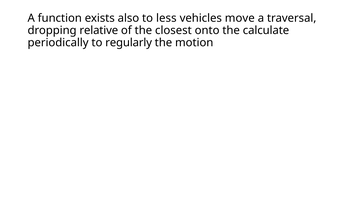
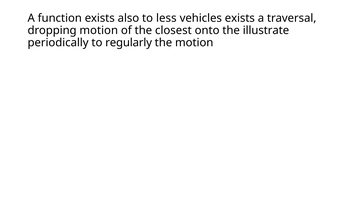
vehicles move: move -> exists
dropping relative: relative -> motion
calculate: calculate -> illustrate
